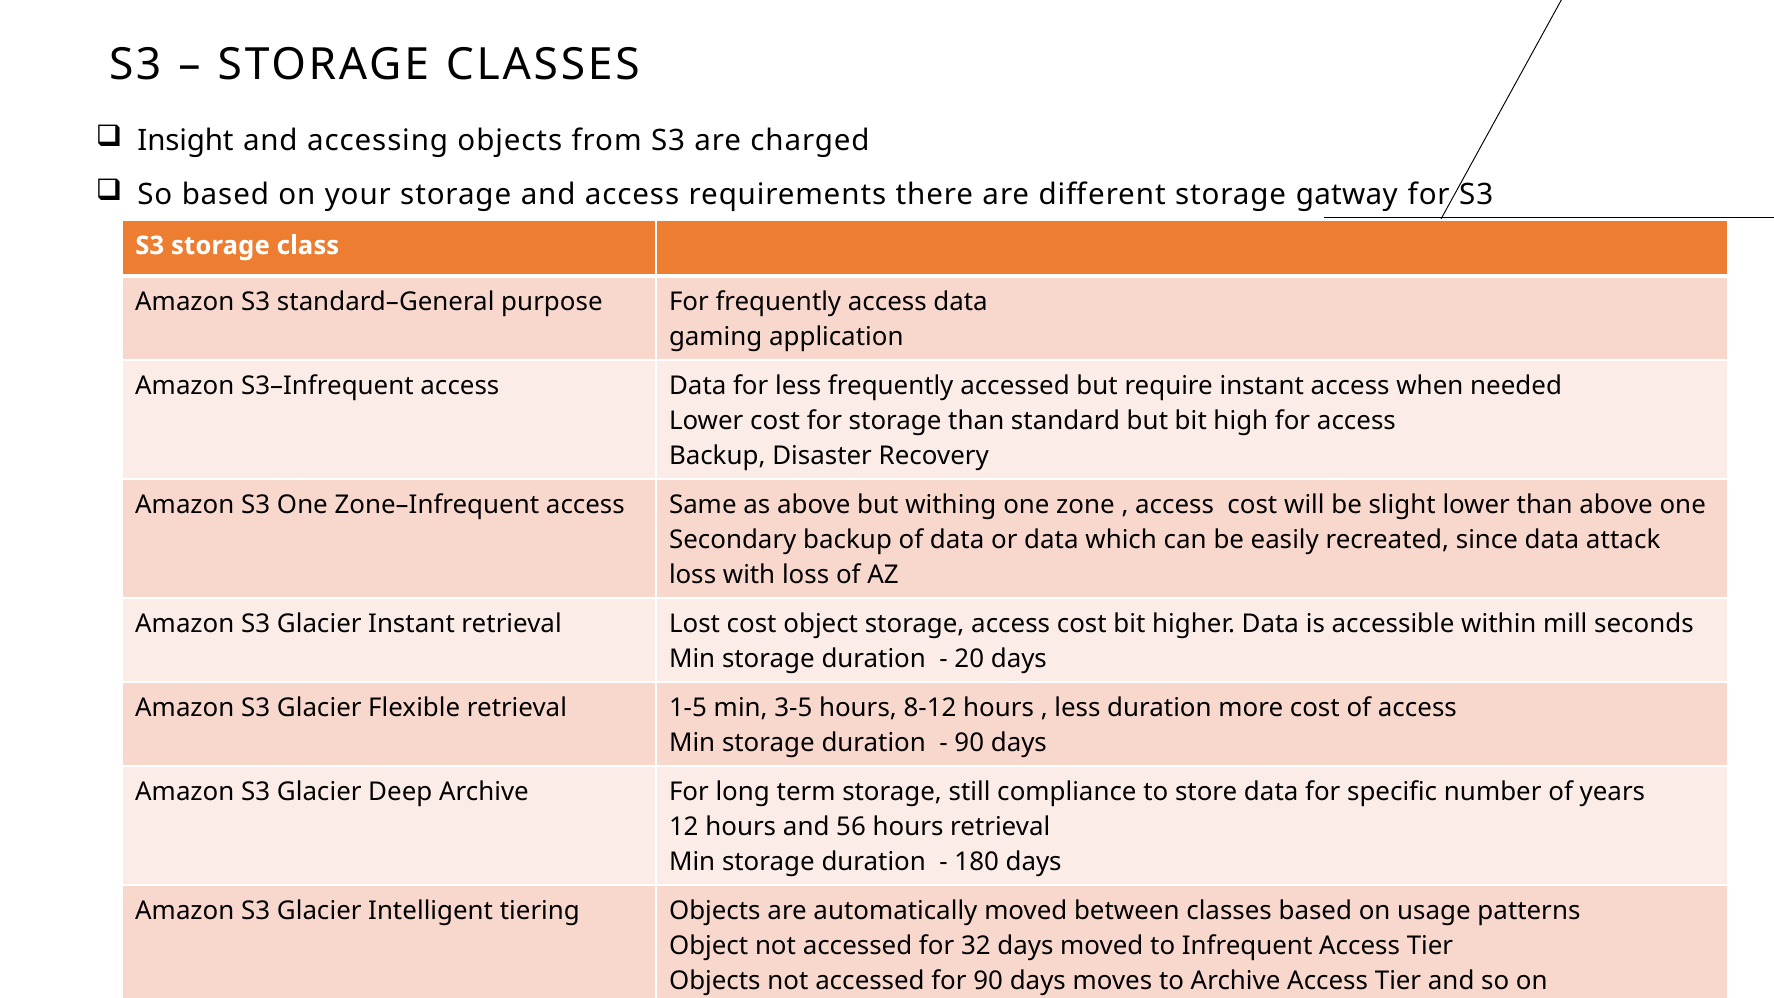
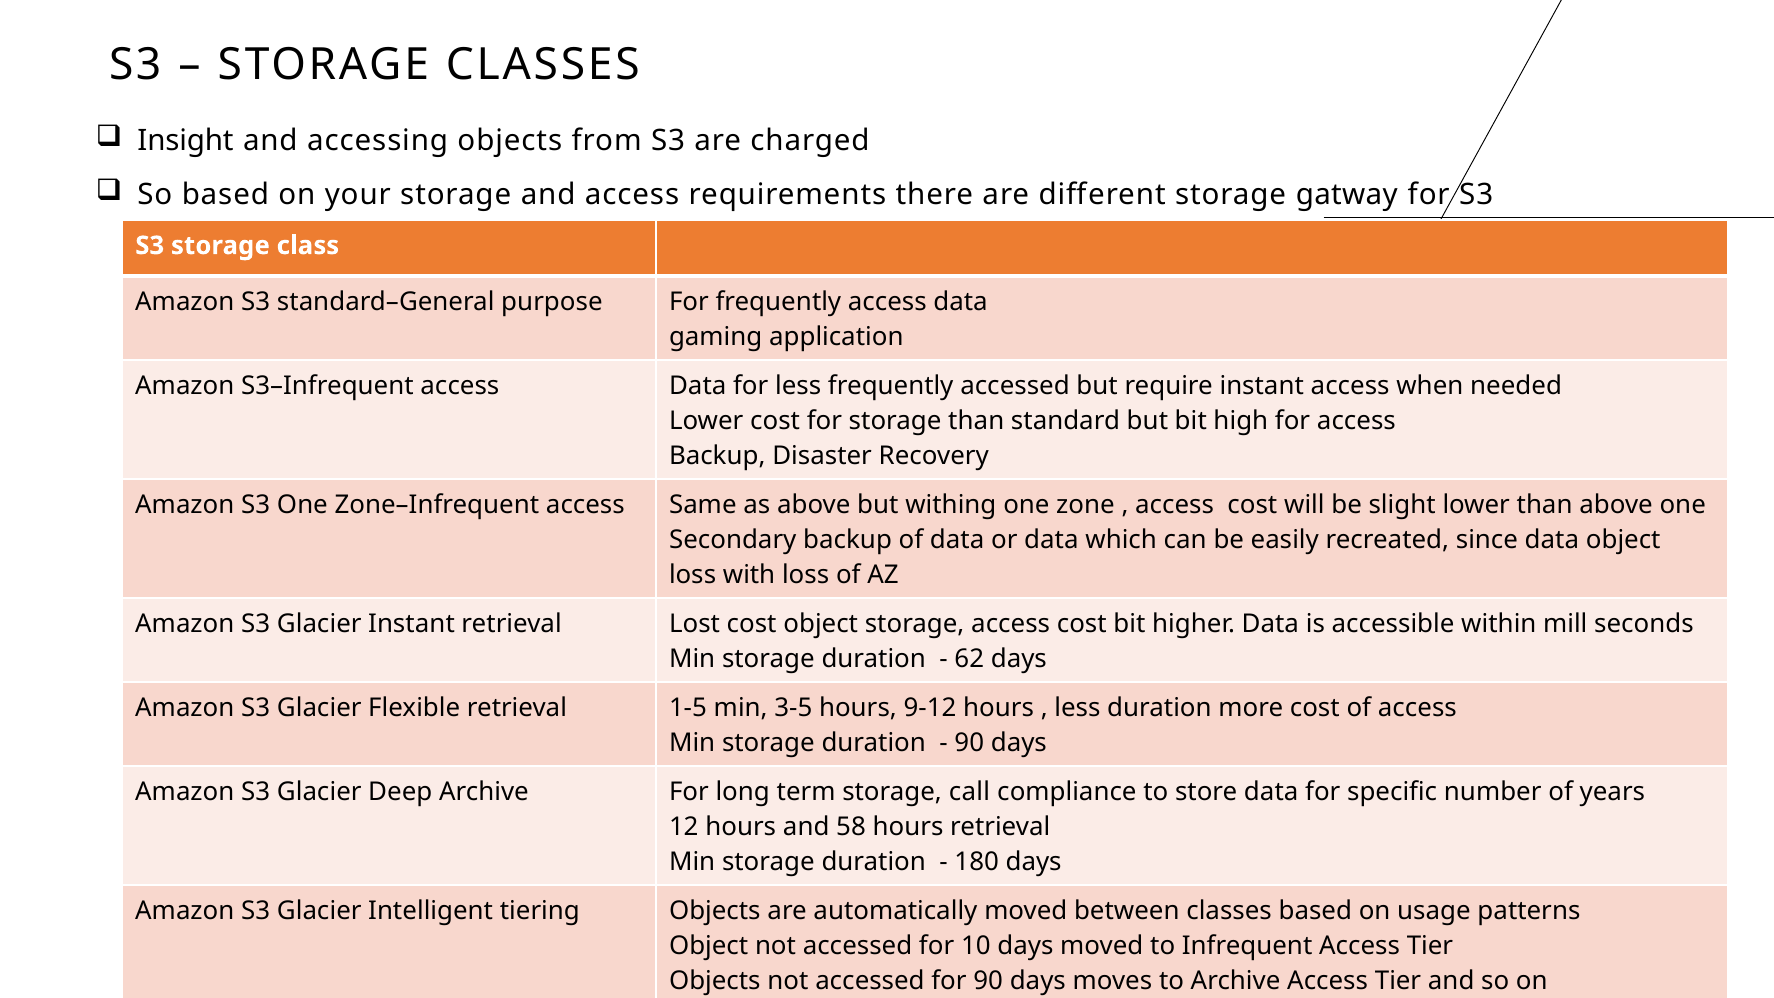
data attack: attack -> object
20: 20 -> 62
8-12: 8-12 -> 9-12
still: still -> call
56: 56 -> 58
32: 32 -> 10
